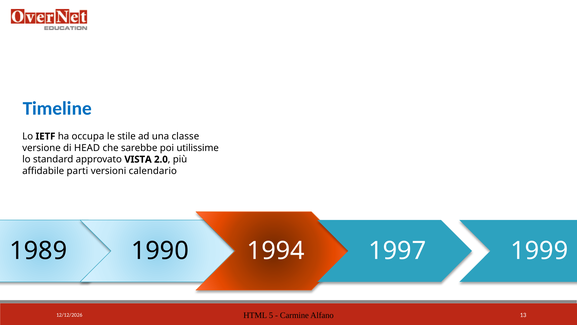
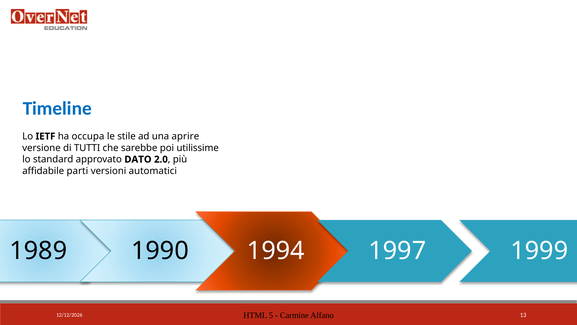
classe: classe -> aprire
HEAD: HEAD -> TUTTI
VISTA: VISTA -> DATO
calendario: calendario -> automatici
